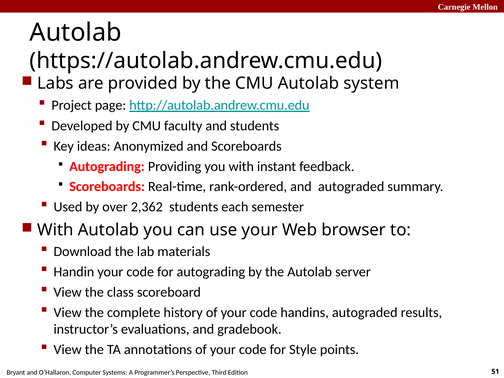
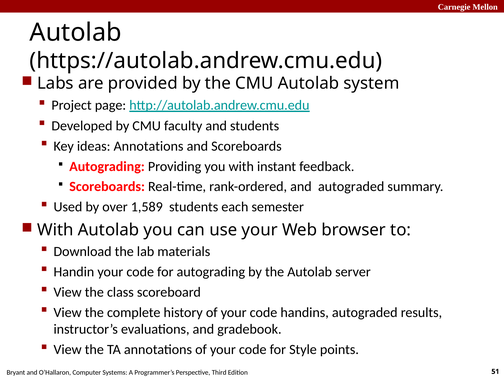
ideas Anonymized: Anonymized -> Annotations
2,362: 2,362 -> 1,589
